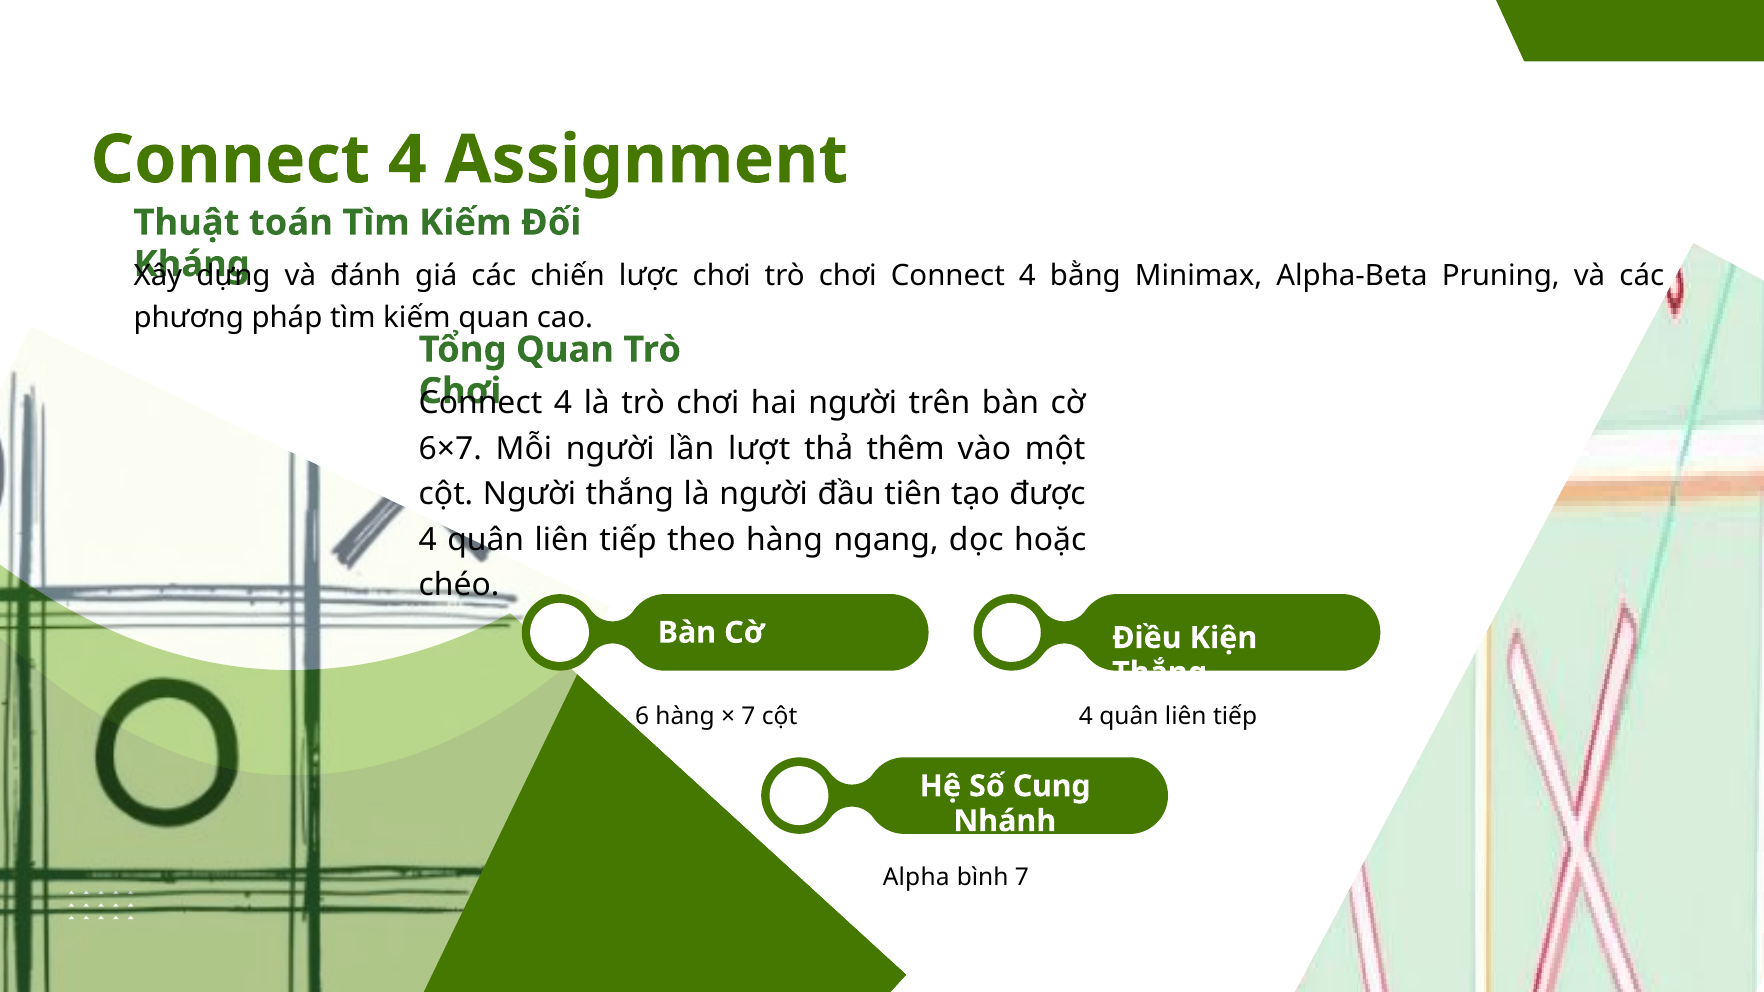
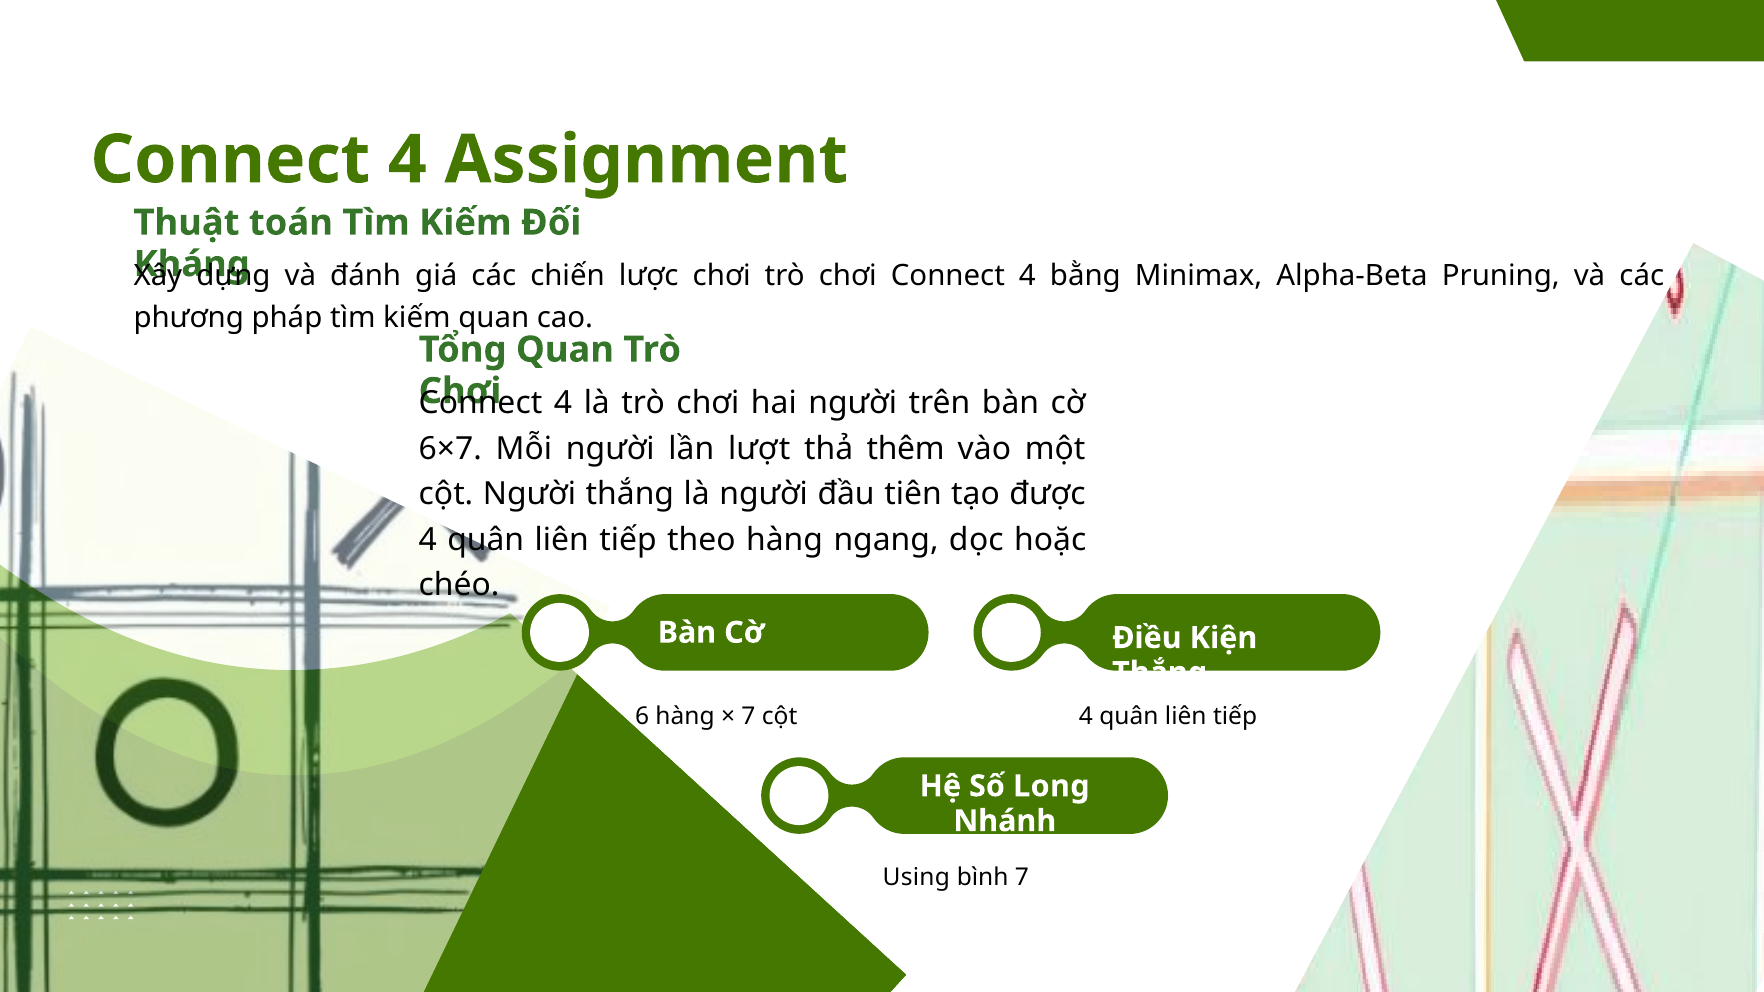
Cung: Cung -> Long
Alpha: Alpha -> Using
